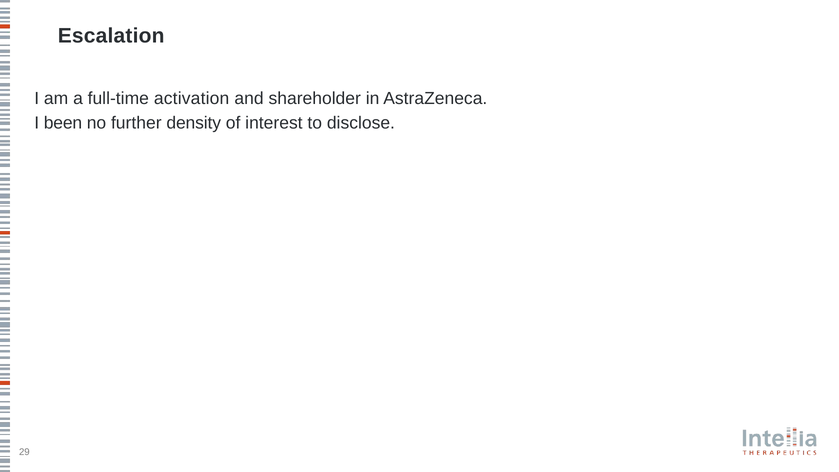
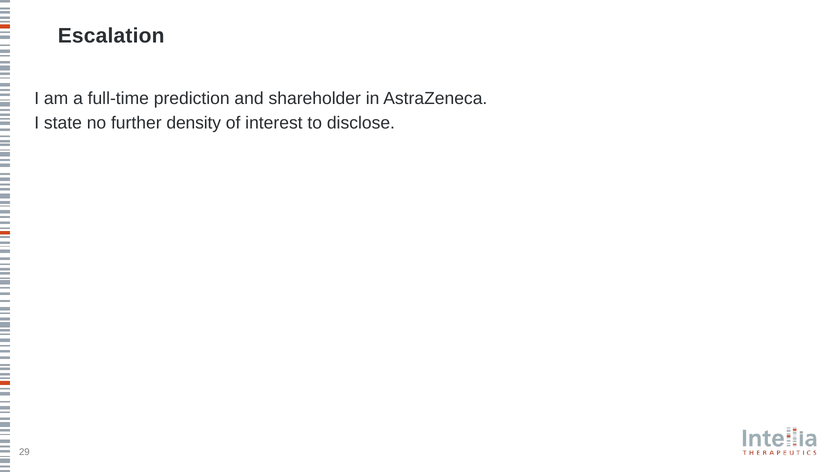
activation: activation -> prediction
been: been -> state
